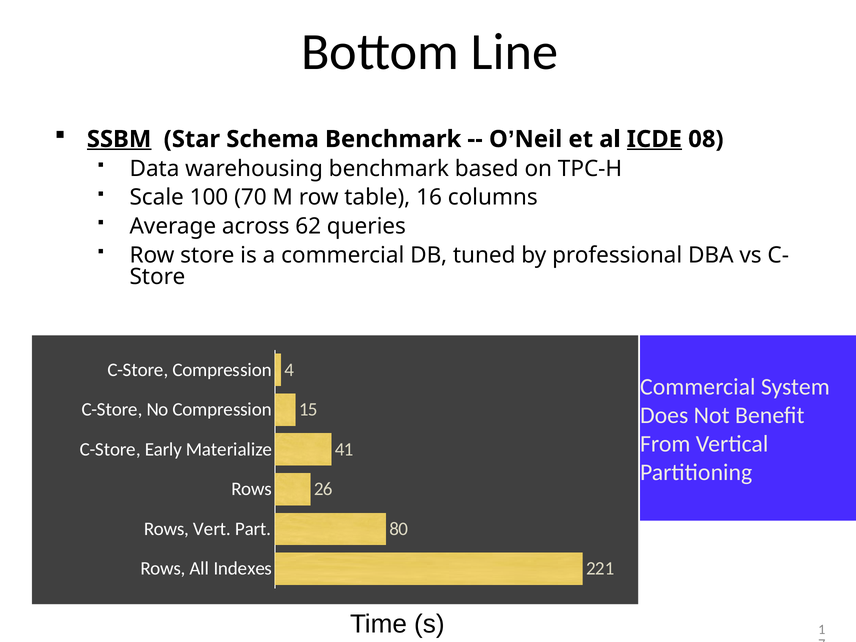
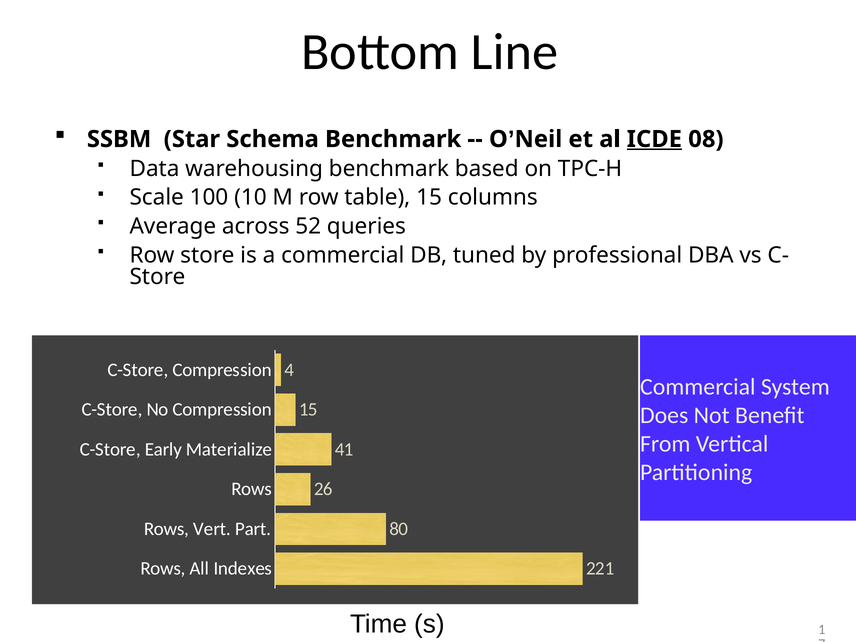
SSBM underline: present -> none
70: 70 -> 10
table 16: 16 -> 15
62: 62 -> 52
